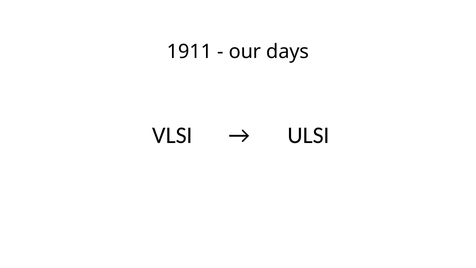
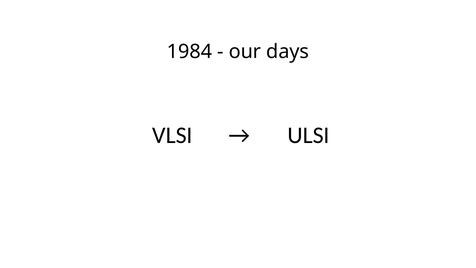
1911: 1911 -> 1984
